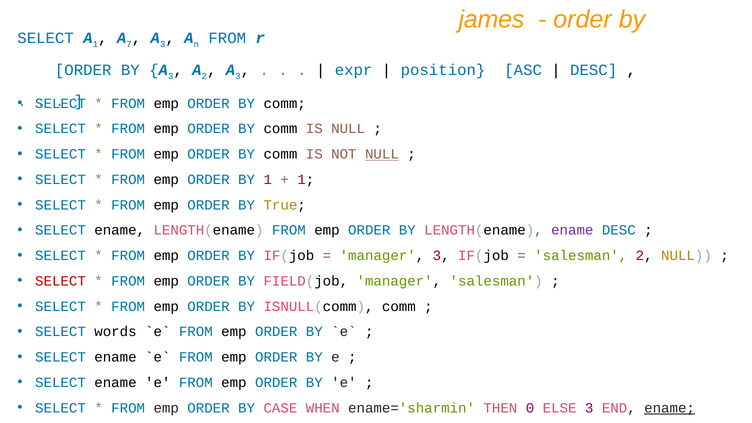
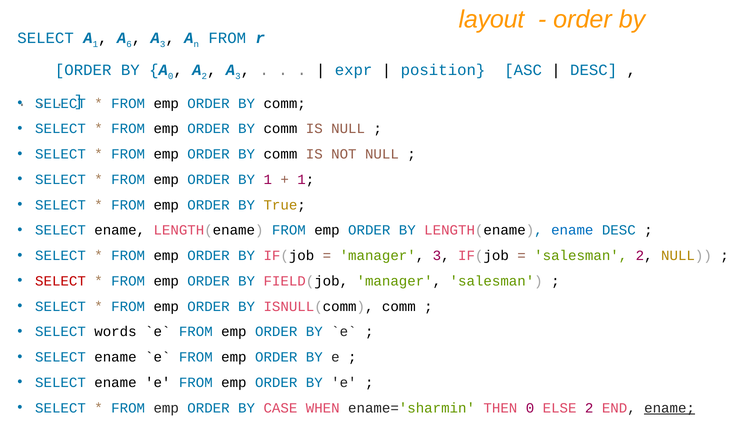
james: james -> layout
7: 7 -> 6
3 at (171, 76): 3 -> 0
NULL at (382, 154) underline: present -> none
ename at (572, 230) colour: purple -> blue
ELSE 3: 3 -> 2
